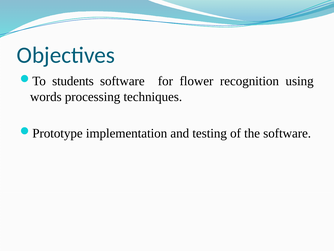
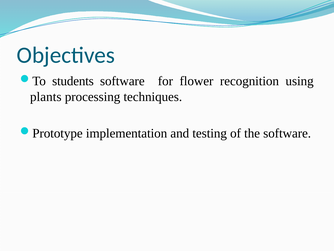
words: words -> plants
